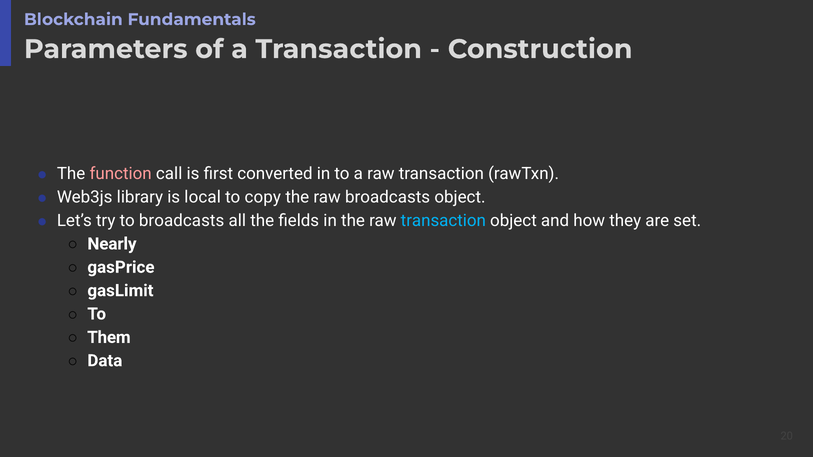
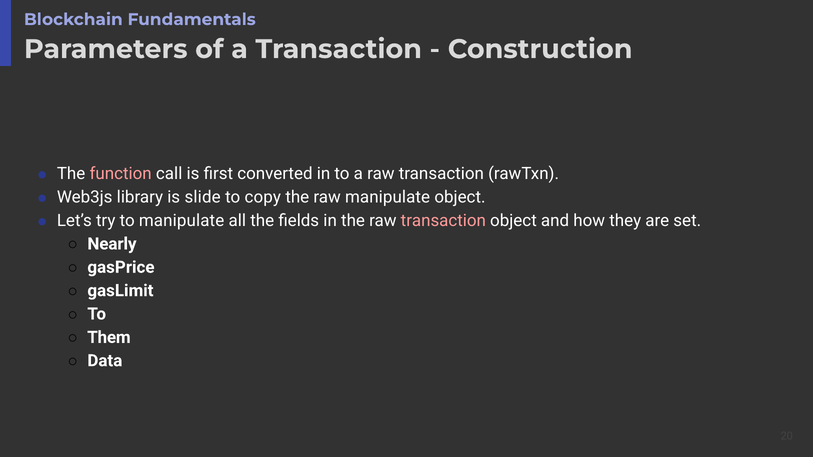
local: local -> slide
raw broadcasts: broadcasts -> manipulate
to broadcasts: broadcasts -> manipulate
transaction at (443, 221) colour: light blue -> pink
